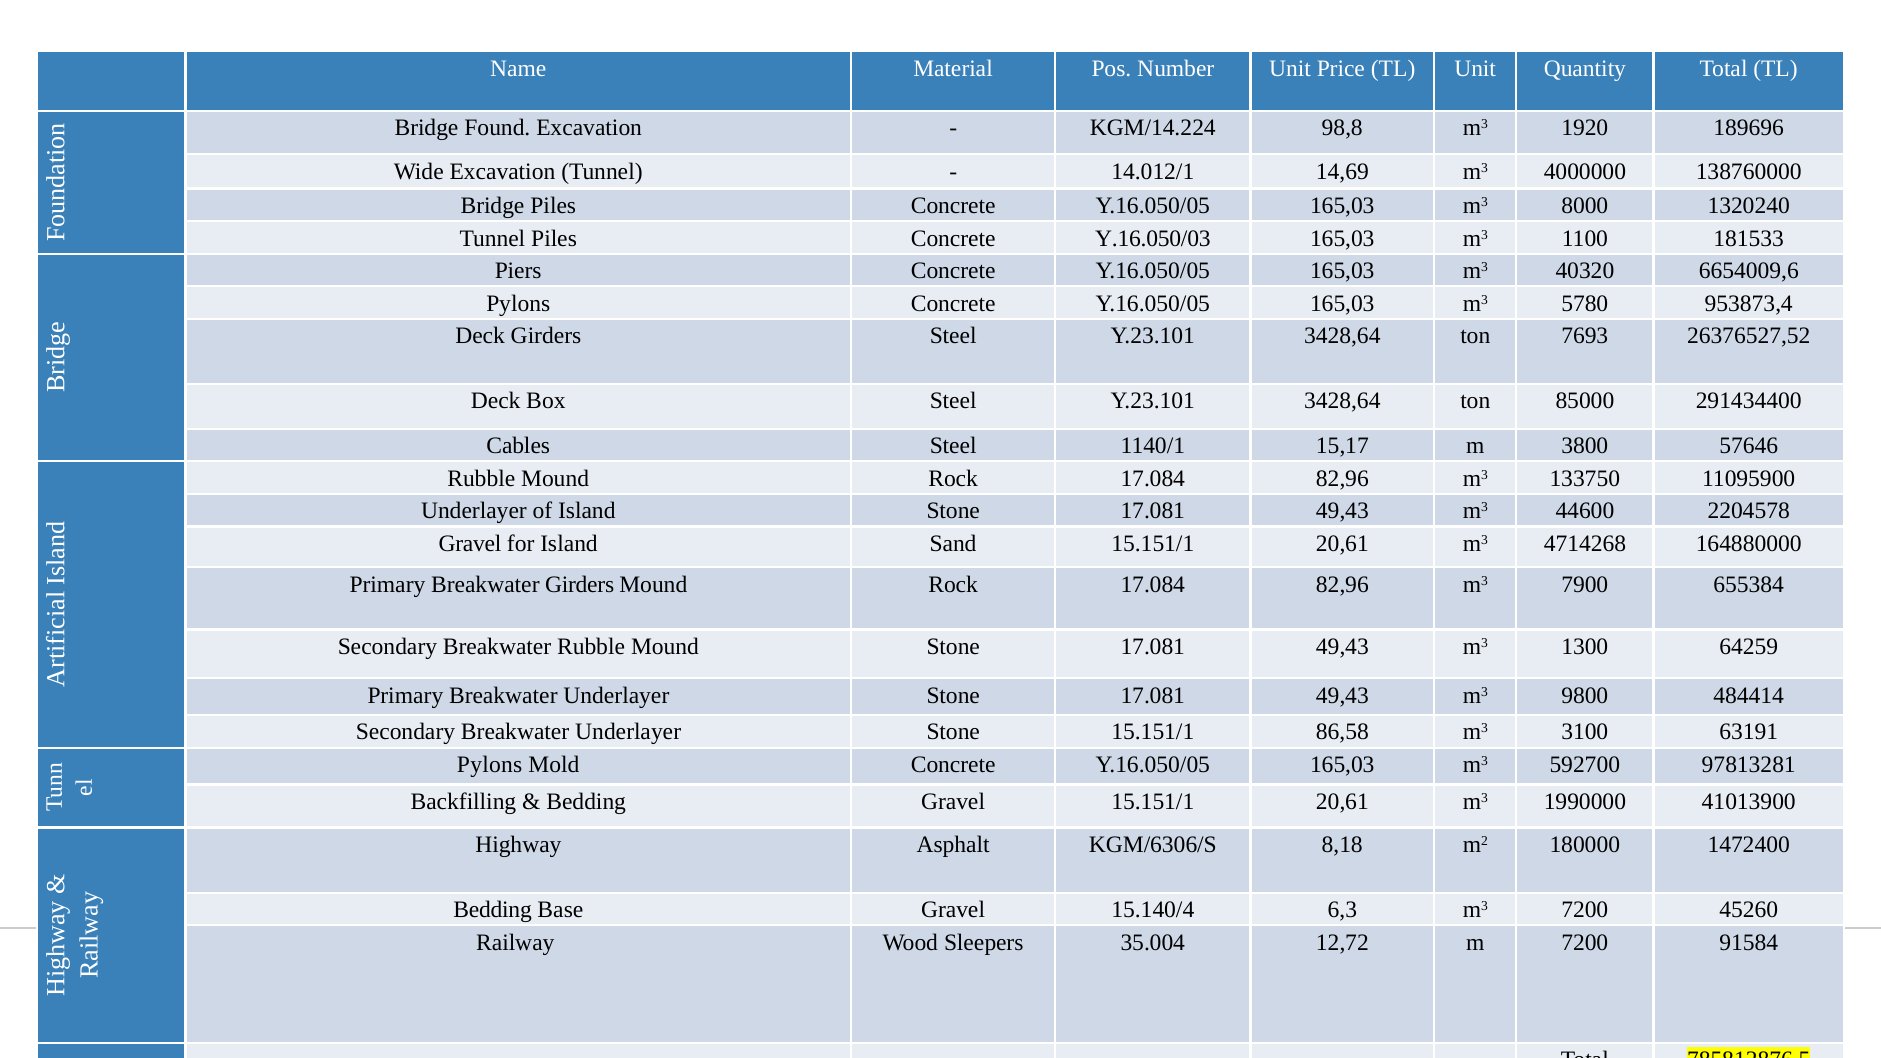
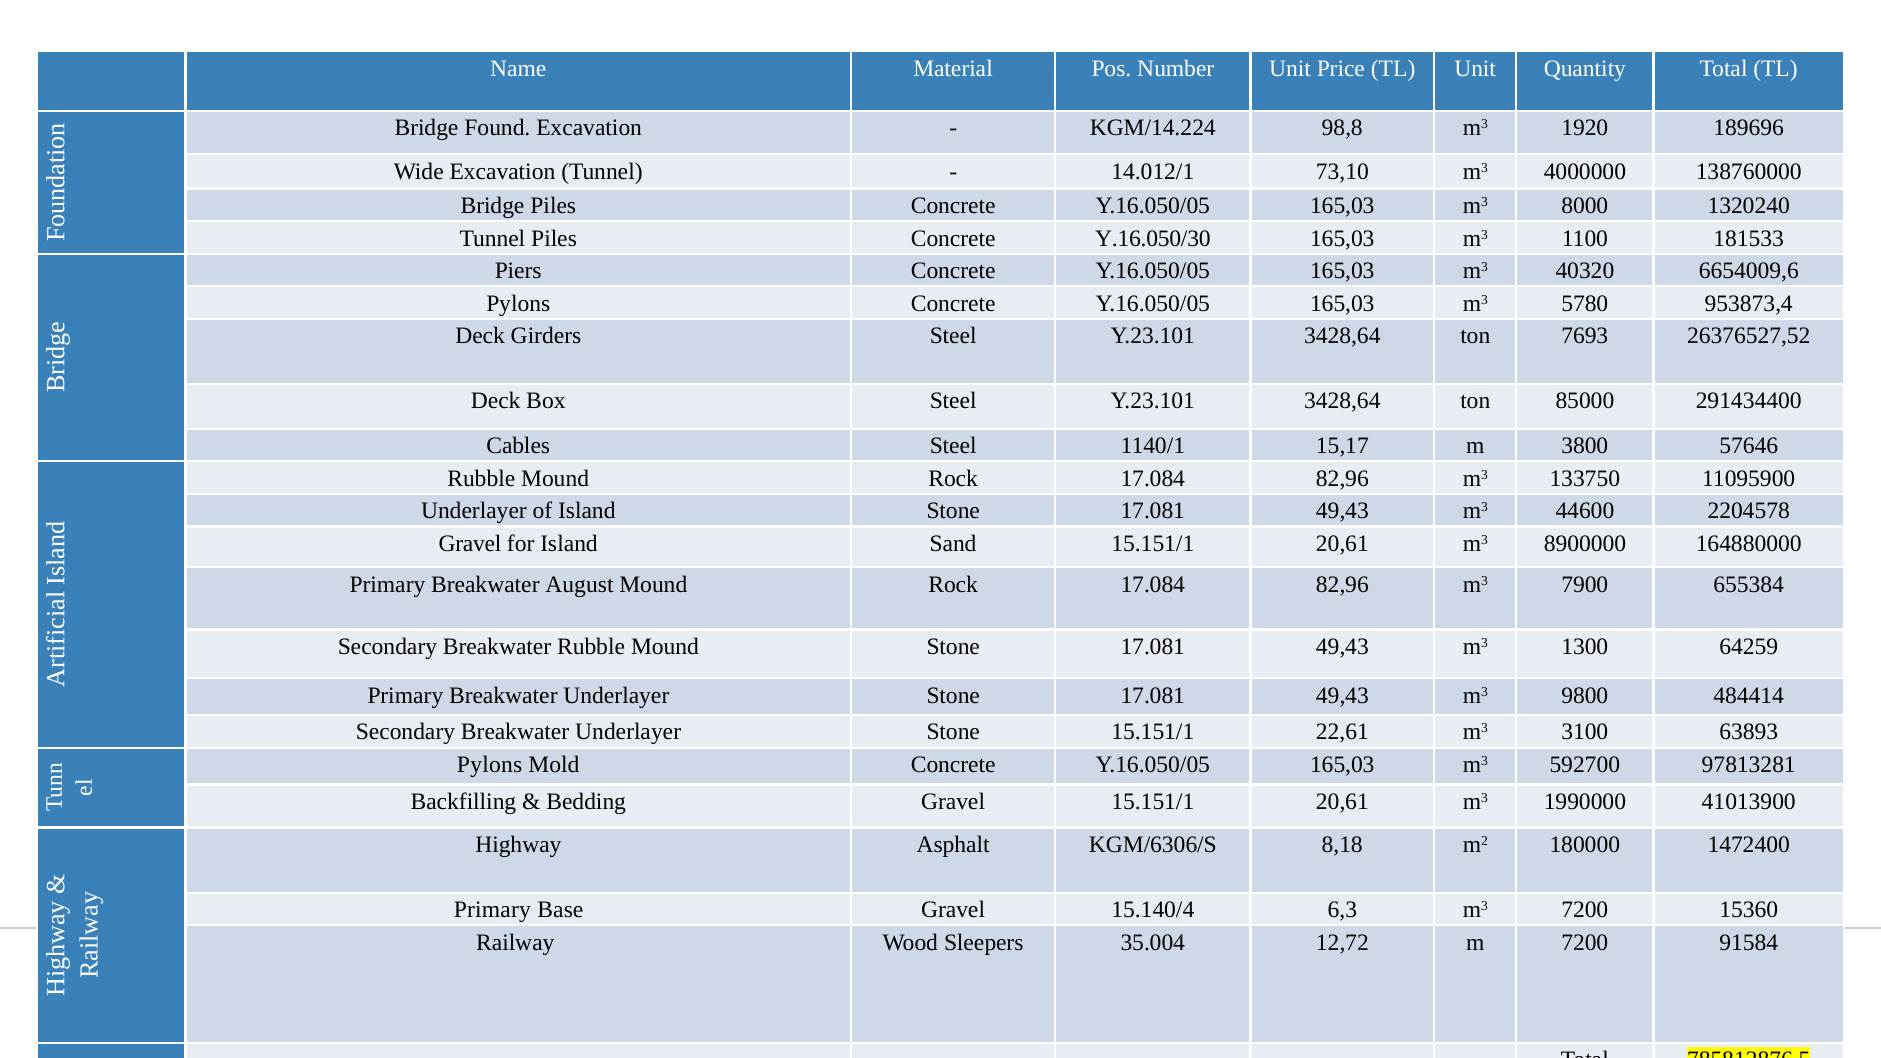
14,69: 14,69 -> 73,10
Y.16.050/03: Y.16.050/03 -> Y.16.050/30
4714268: 4714268 -> 8900000
Breakwater Girders: Girders -> August
86,58: 86,58 -> 22,61
63191: 63191 -> 63893
Bedding at (493, 910): Bedding -> Primary
45260: 45260 -> 15360
